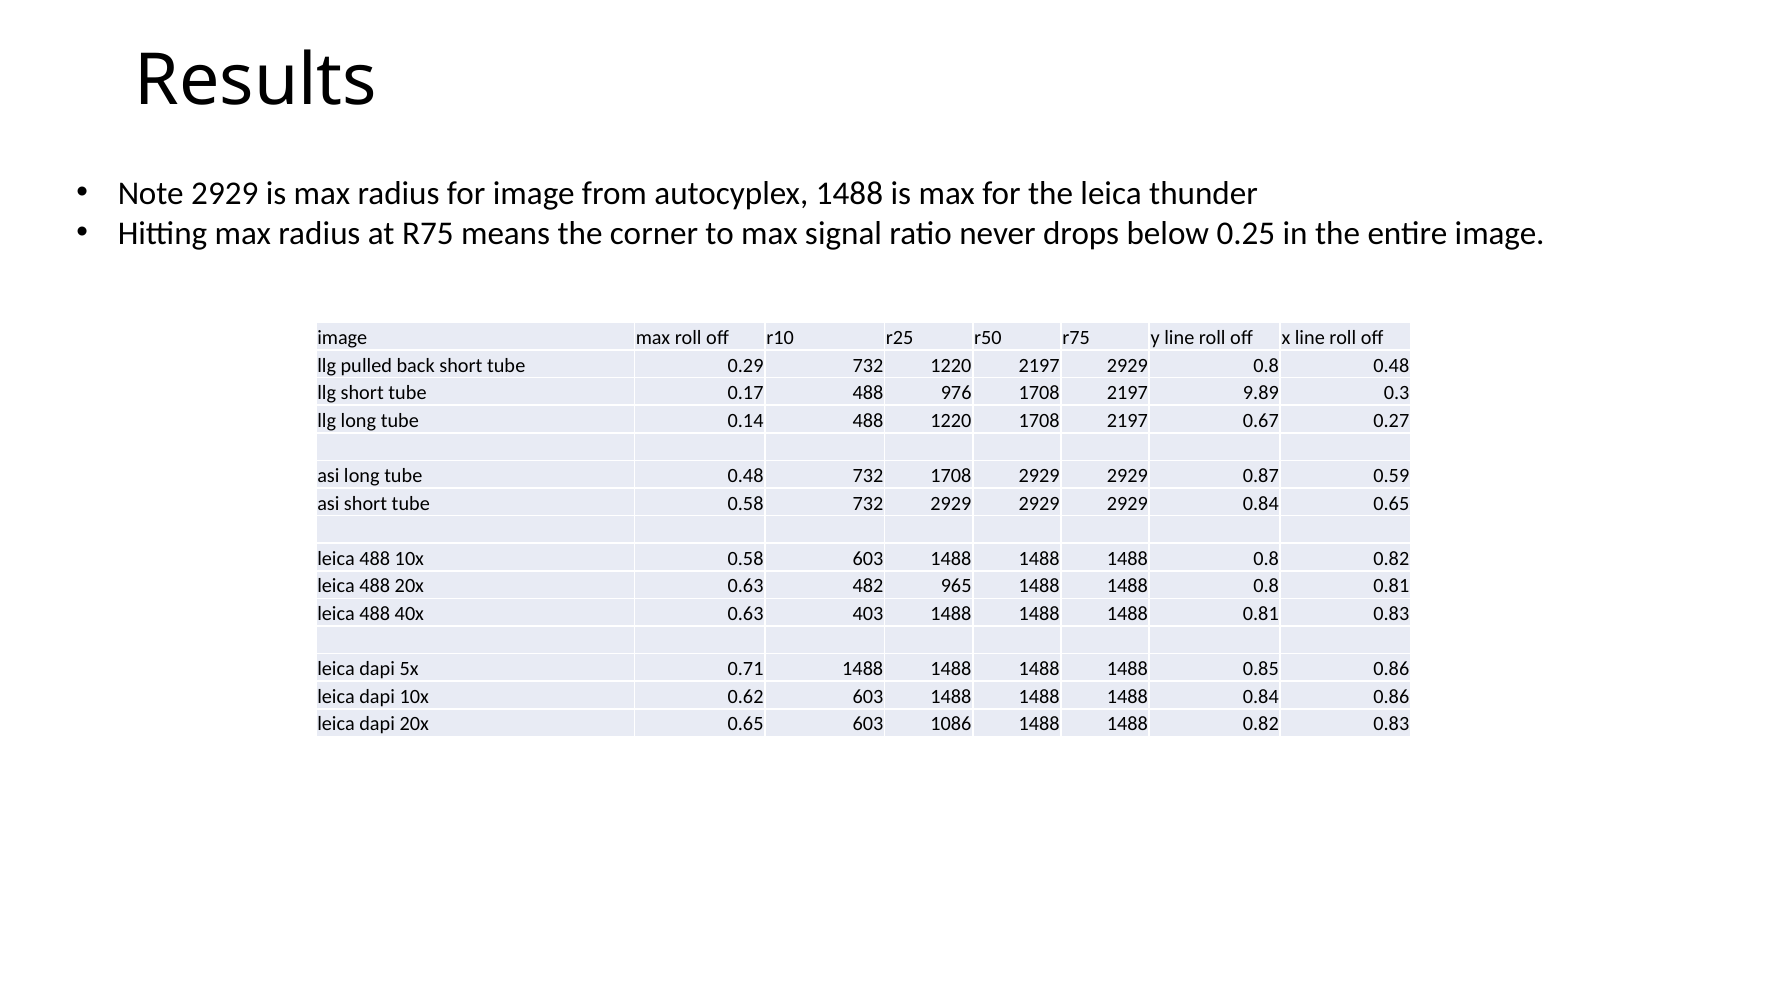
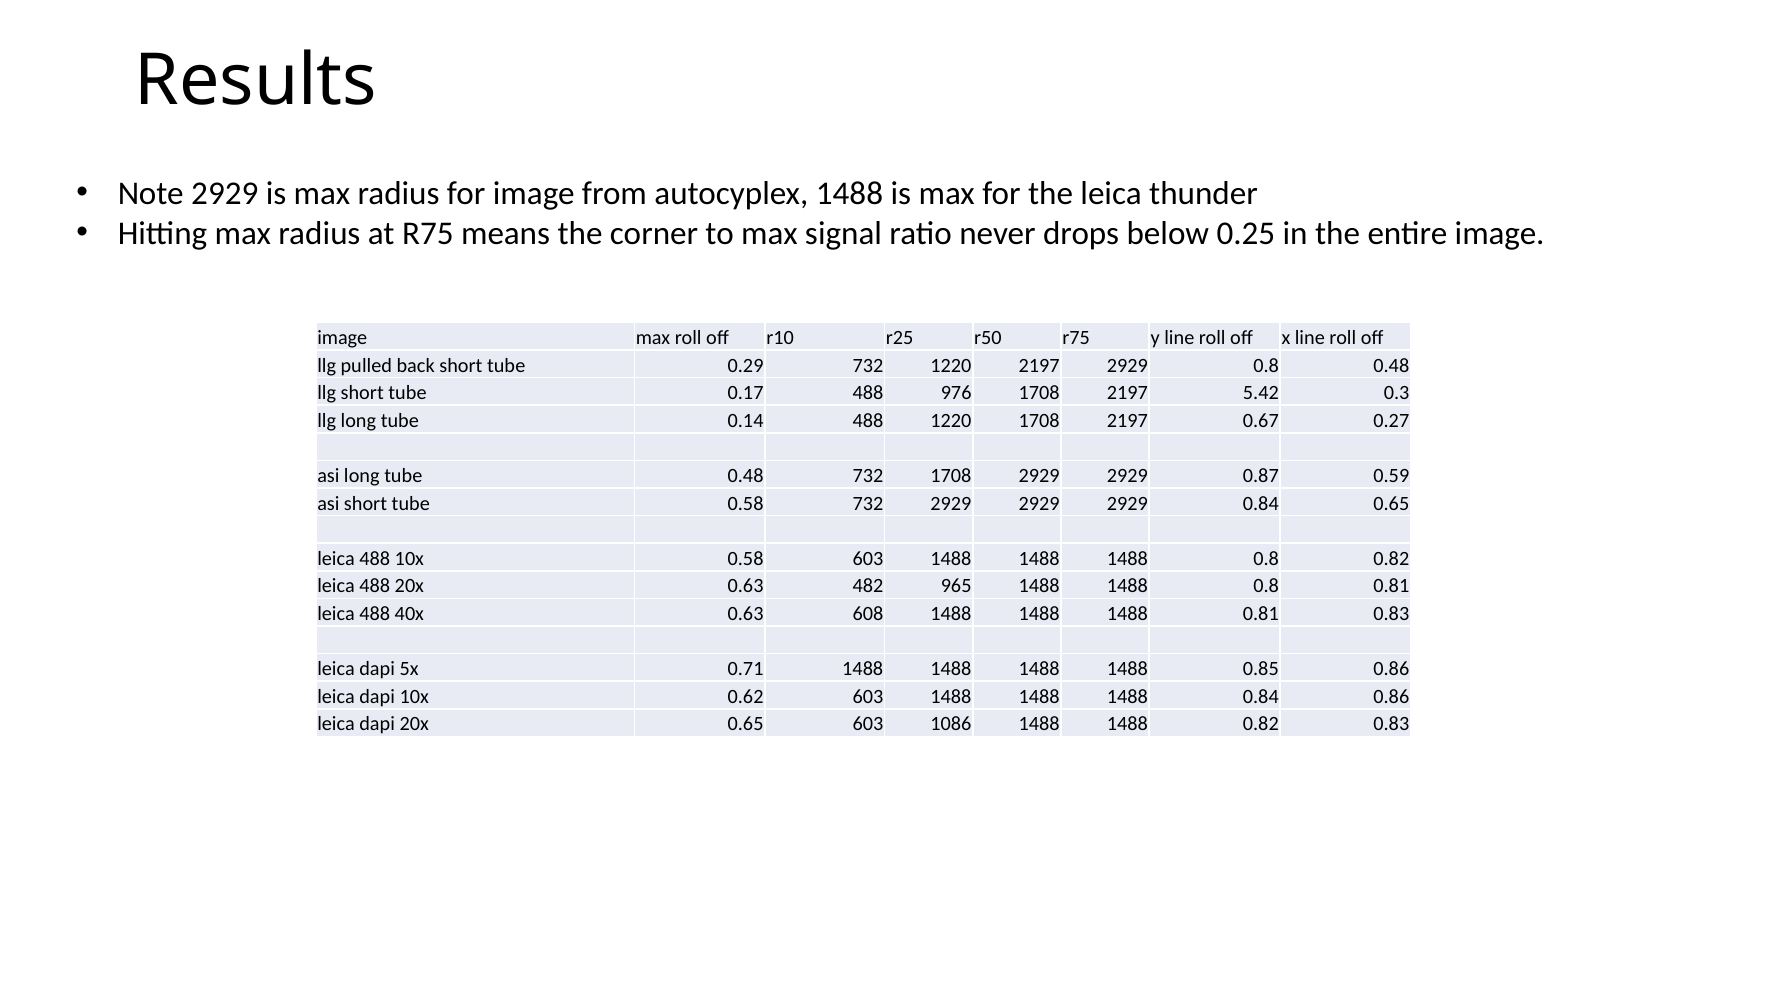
9.89: 9.89 -> 5.42
403: 403 -> 608
